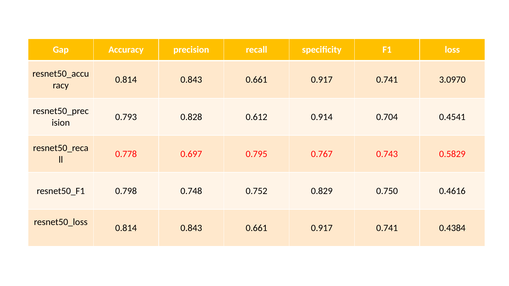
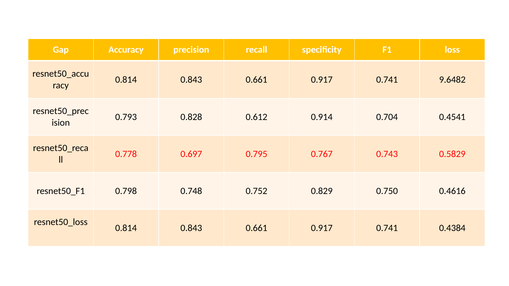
3.0970: 3.0970 -> 9.6482
